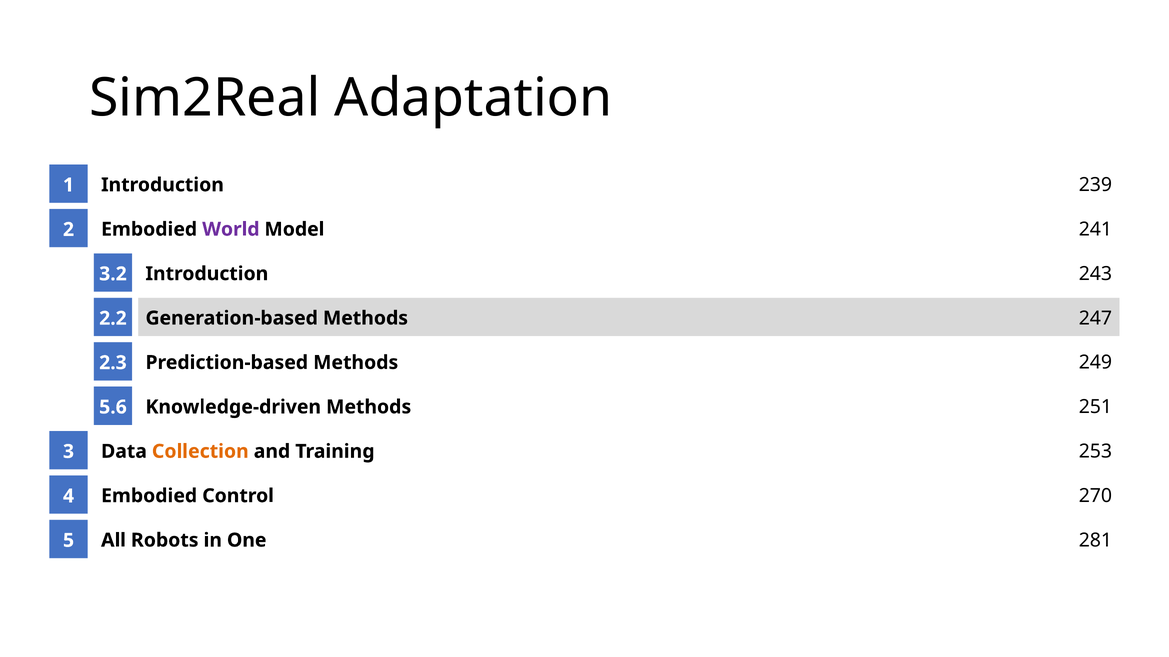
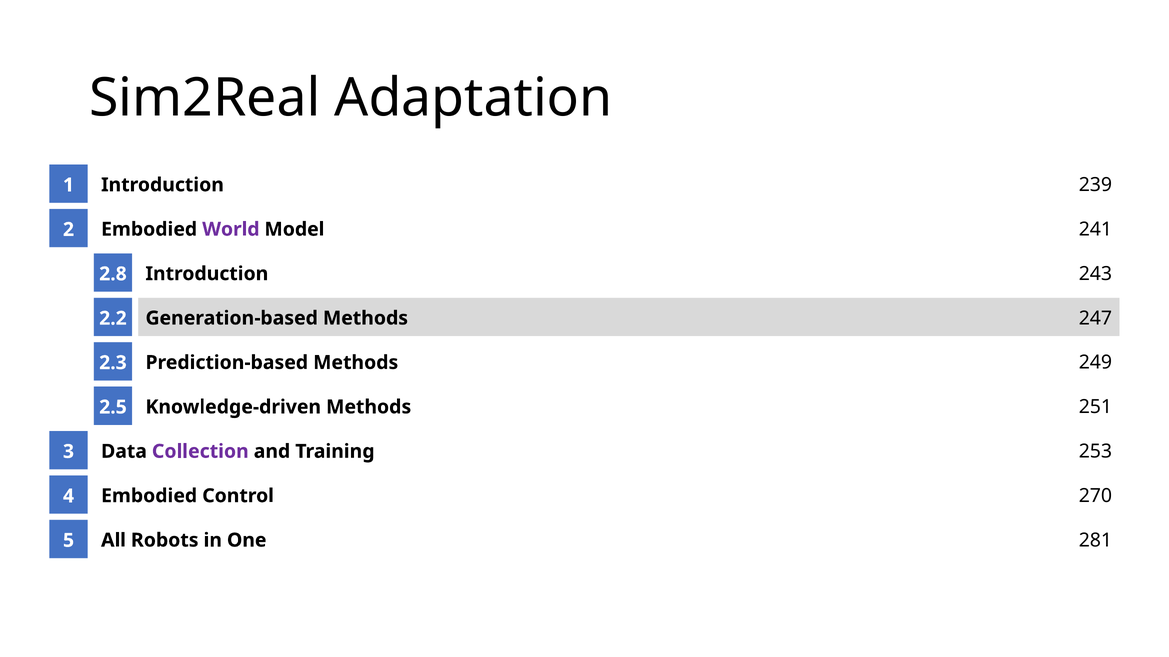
3.2: 3.2 -> 2.8
5.6: 5.6 -> 2.5
Collection colour: orange -> purple
